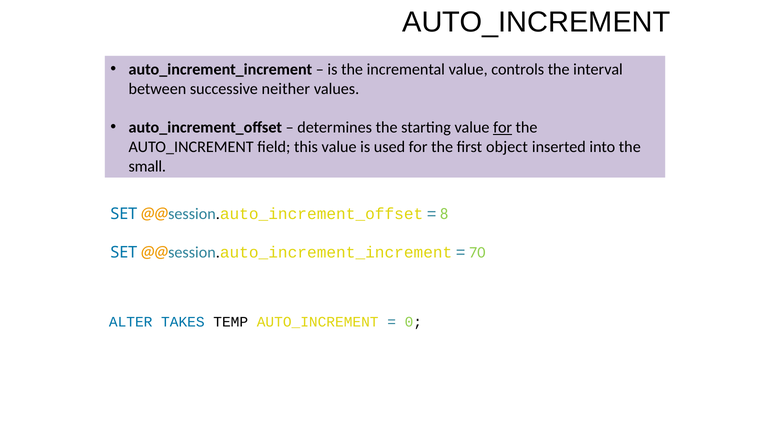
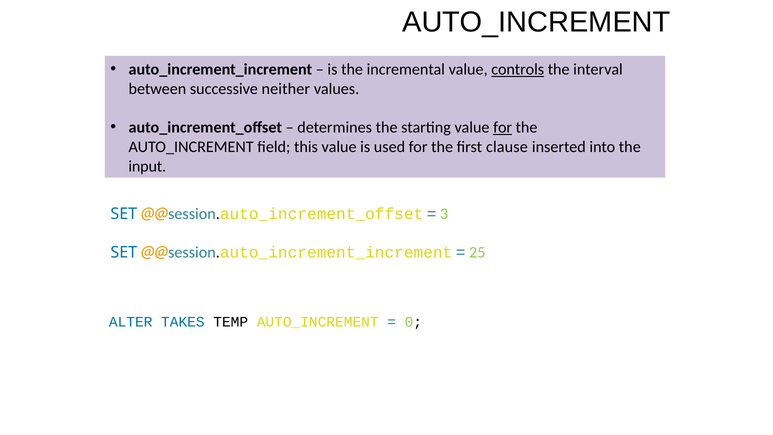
controls underline: none -> present
object: object -> clause
small: small -> input
8: 8 -> 3
70: 70 -> 25
